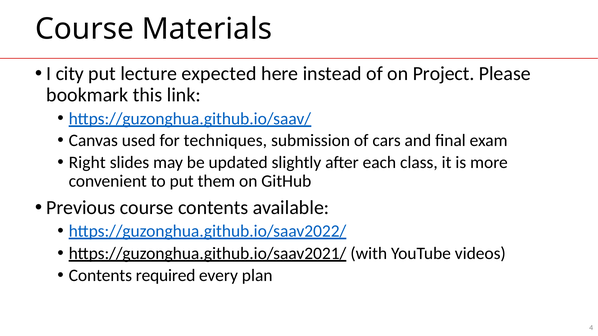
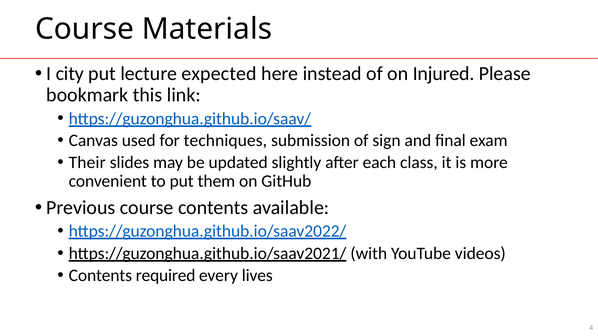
Project: Project -> Injured
cars: cars -> sign
Right: Right -> Their
plan: plan -> lives
